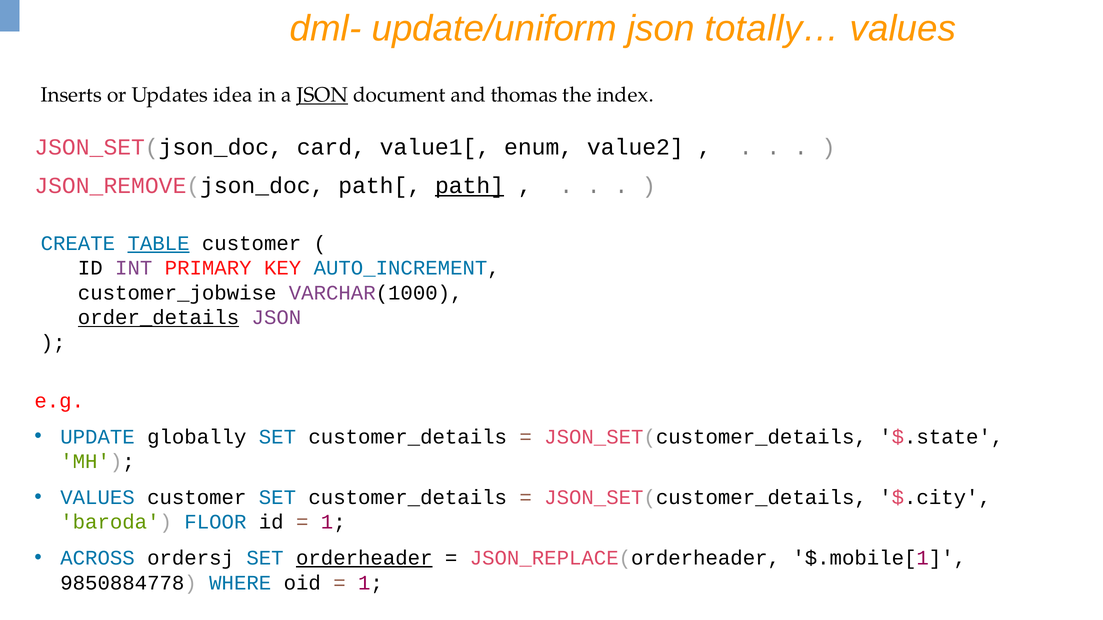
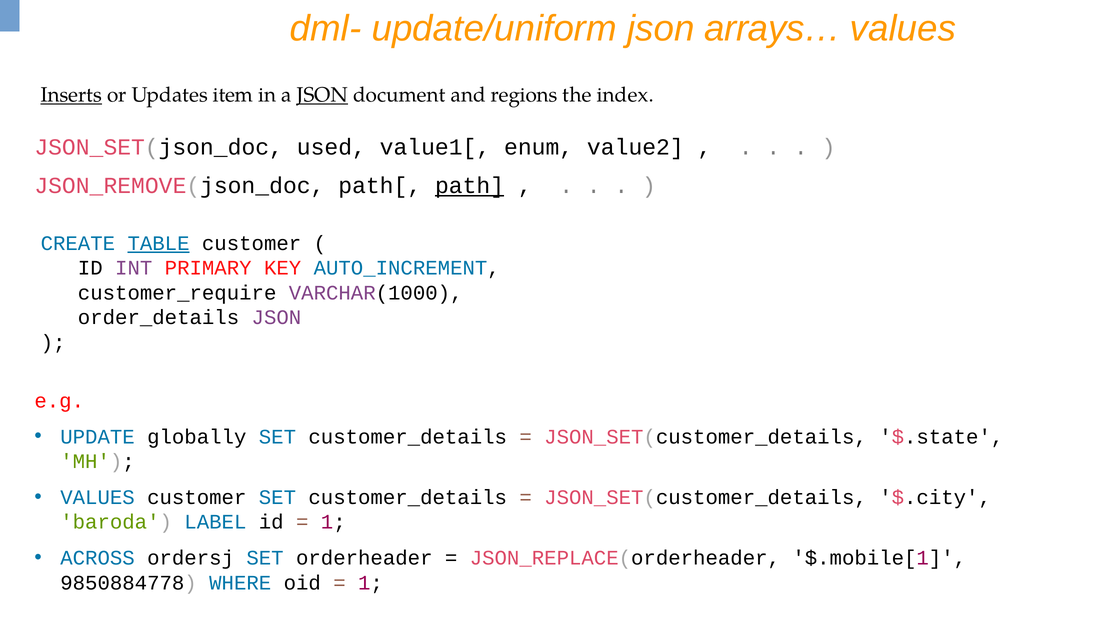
totally…: totally… -> arrays…
Inserts underline: none -> present
idea: idea -> item
thomas: thomas -> regions
card: card -> used
customer_jobwise: customer_jobwise -> customer_require
order_details underline: present -> none
FLOOR: FLOOR -> LABEL
orderheader underline: present -> none
